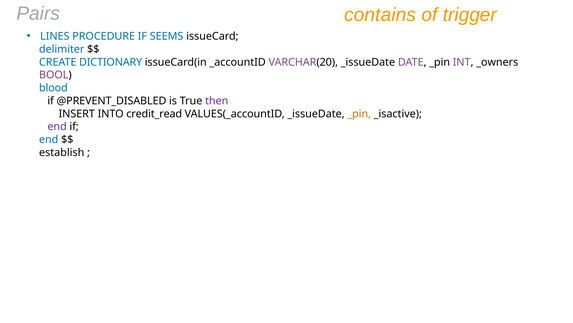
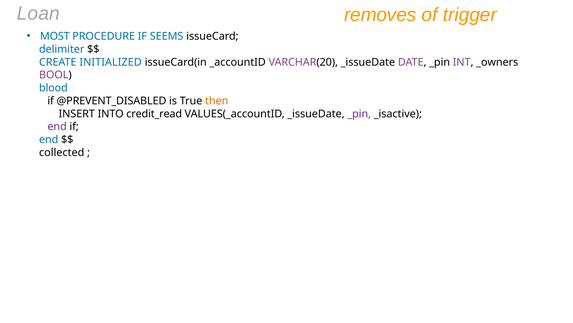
Pairs: Pairs -> Loan
contains: contains -> removes
LINES: LINES -> MOST
DICTIONARY: DICTIONARY -> INITIALIZED
then colour: purple -> orange
_pin at (359, 114) colour: orange -> purple
establish: establish -> collected
